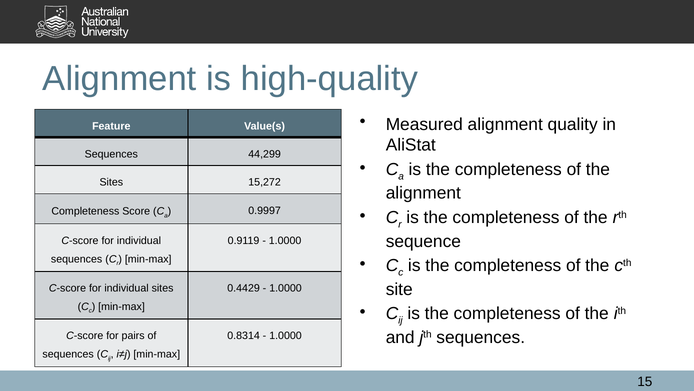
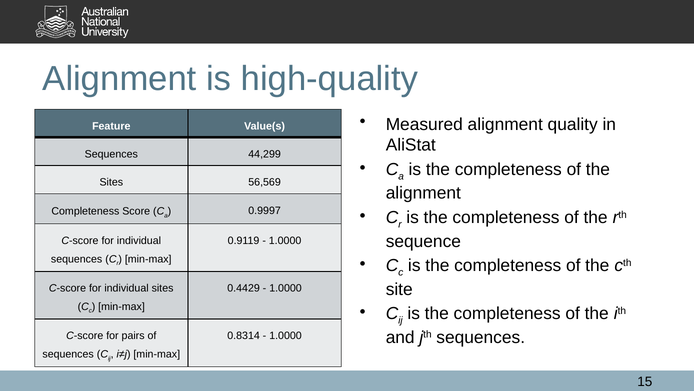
15,272: 15,272 -> 56,569
